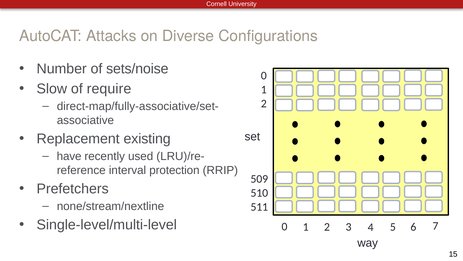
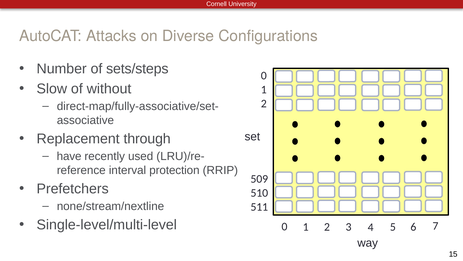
sets/noise: sets/noise -> sets/steps
require: require -> without
existing: existing -> through
